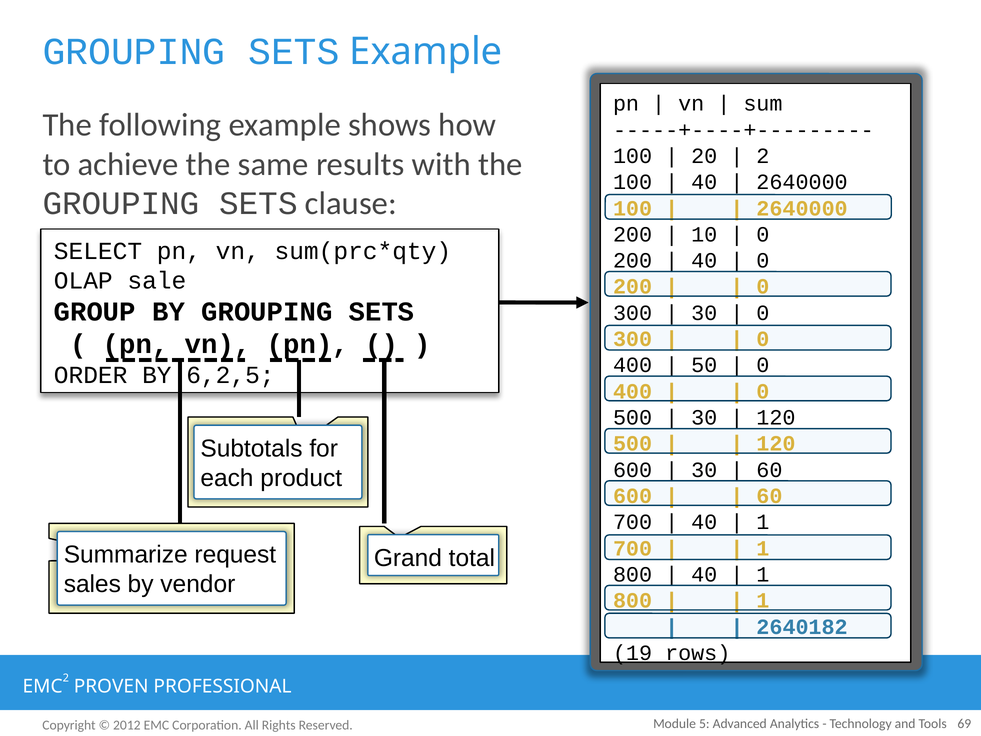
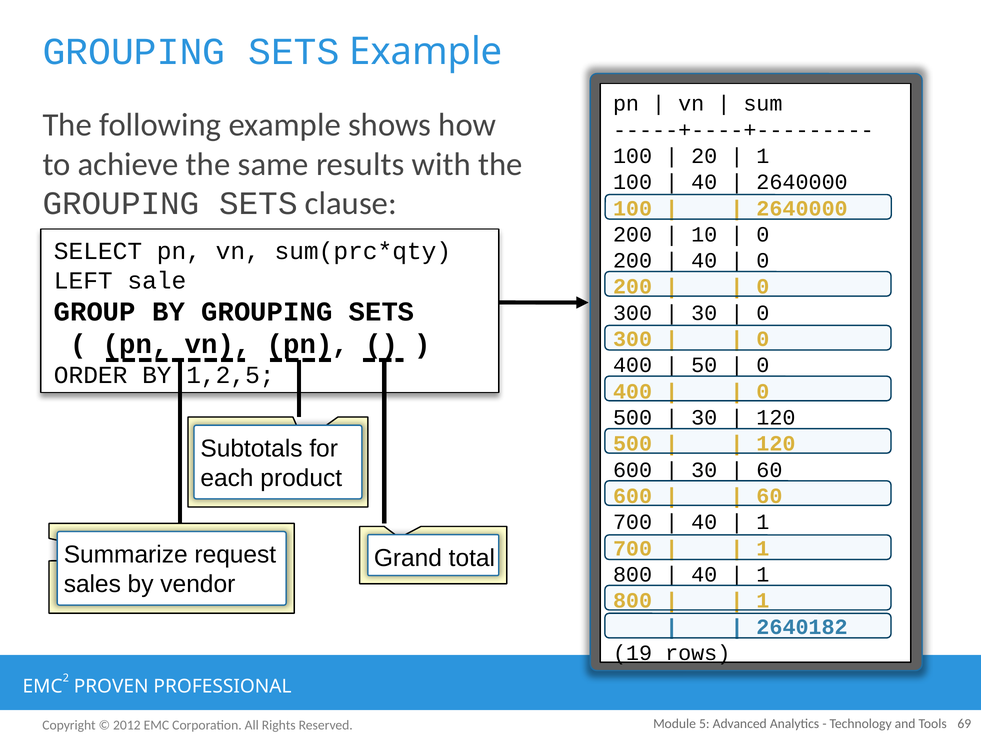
2 at (763, 156): 2 -> 1
OLAP: OLAP -> LEFT
6,2,5: 6,2,5 -> 1,2,5
